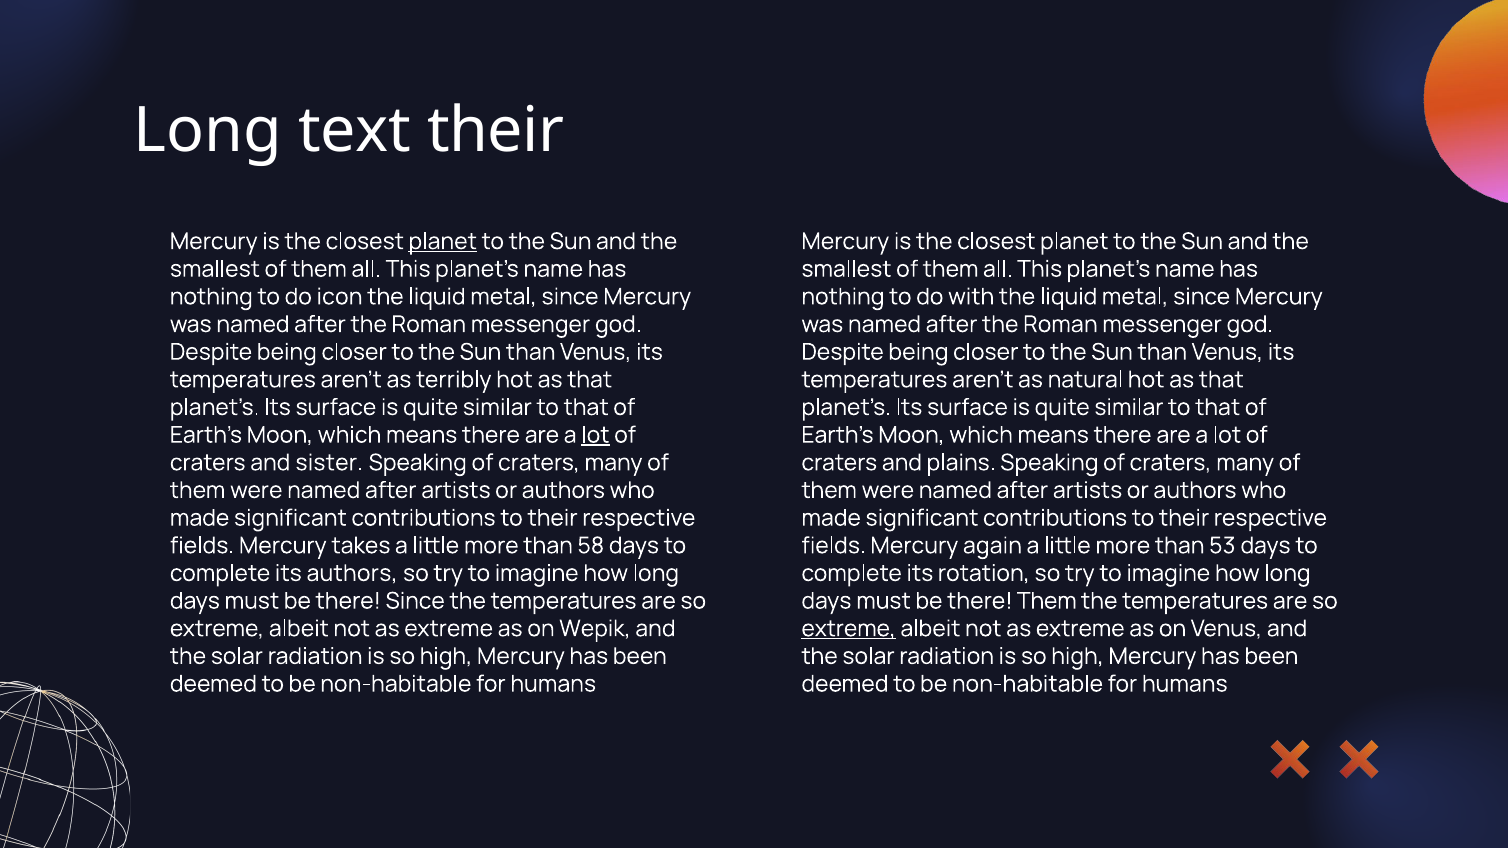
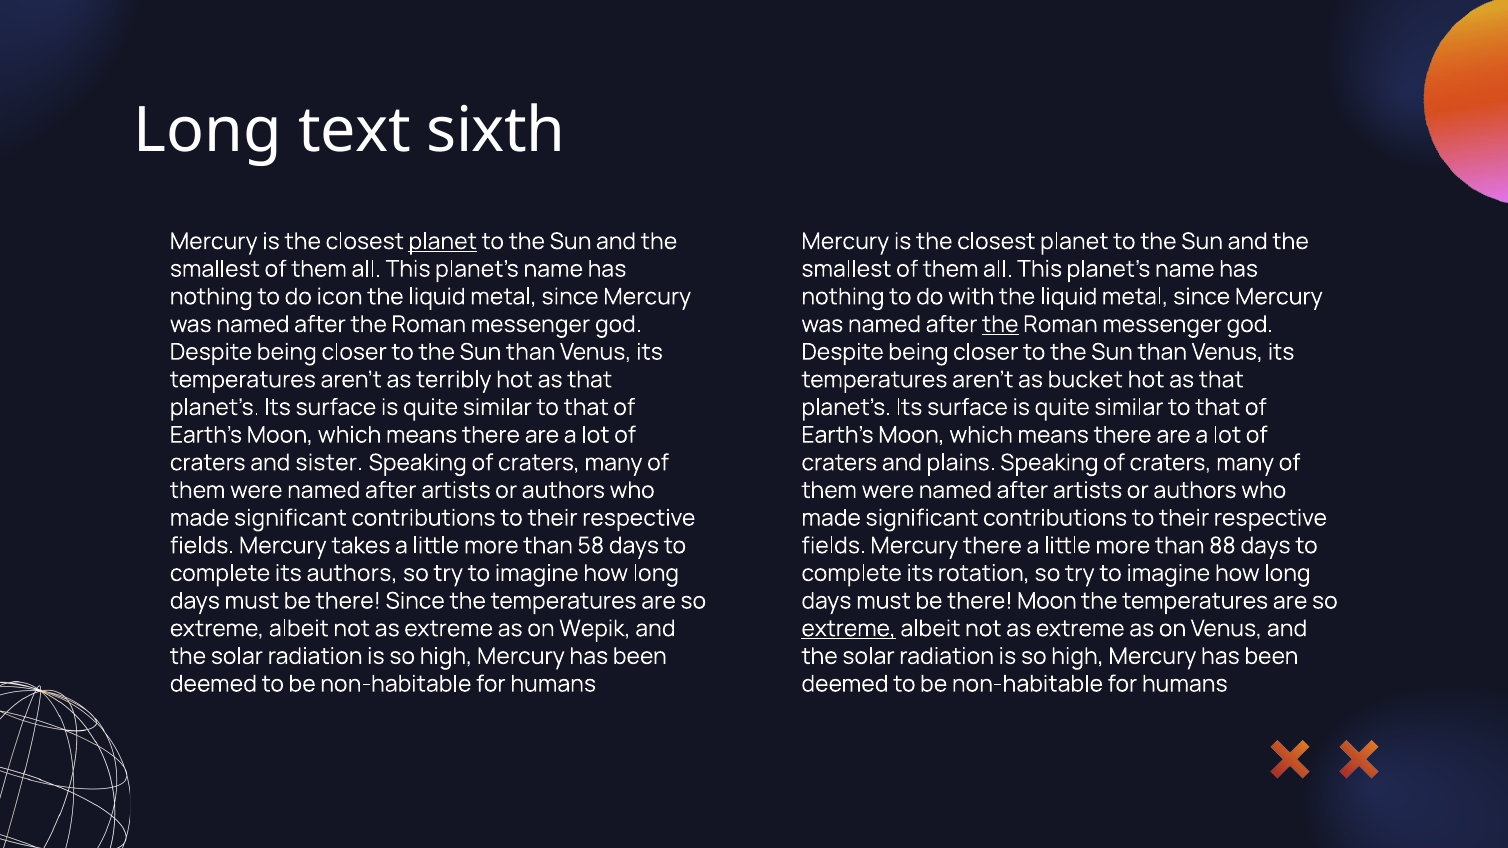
text their: their -> sixth
the at (1000, 325) underline: none -> present
natural: natural -> bucket
lot at (595, 435) underline: present -> none
Mercury again: again -> there
53: 53 -> 88
there Them: Them -> Moon
